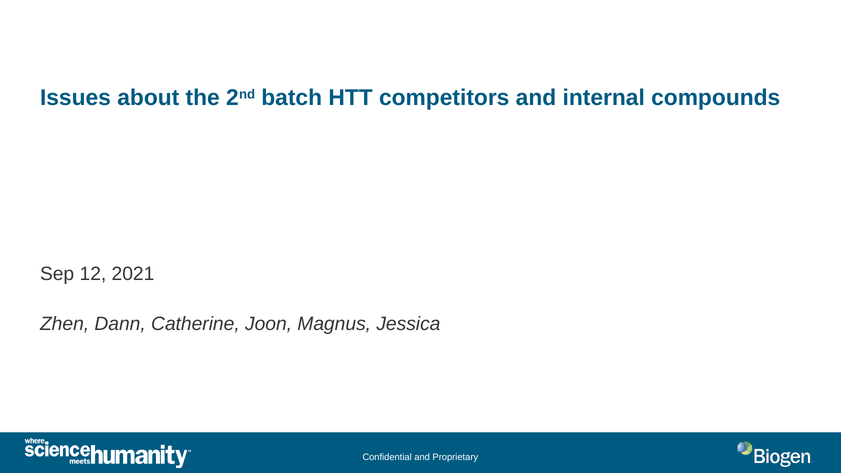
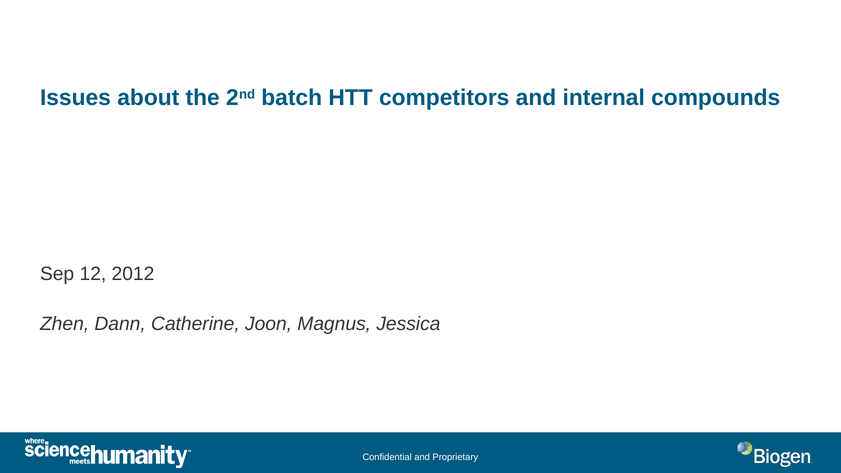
2021: 2021 -> 2012
